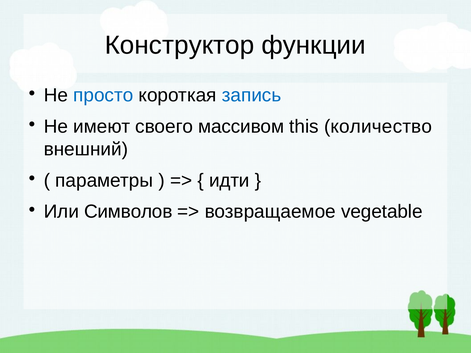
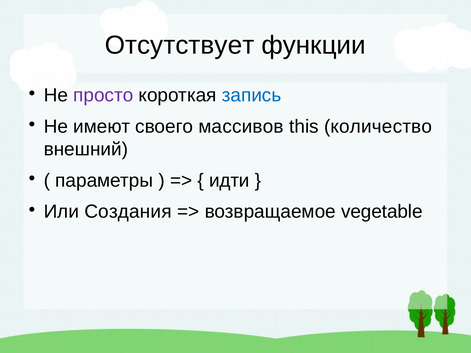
Конструктор: Конструктор -> Отсутствует
просто colour: blue -> purple
массивом: массивом -> массивов
Символов: Символов -> Создания
